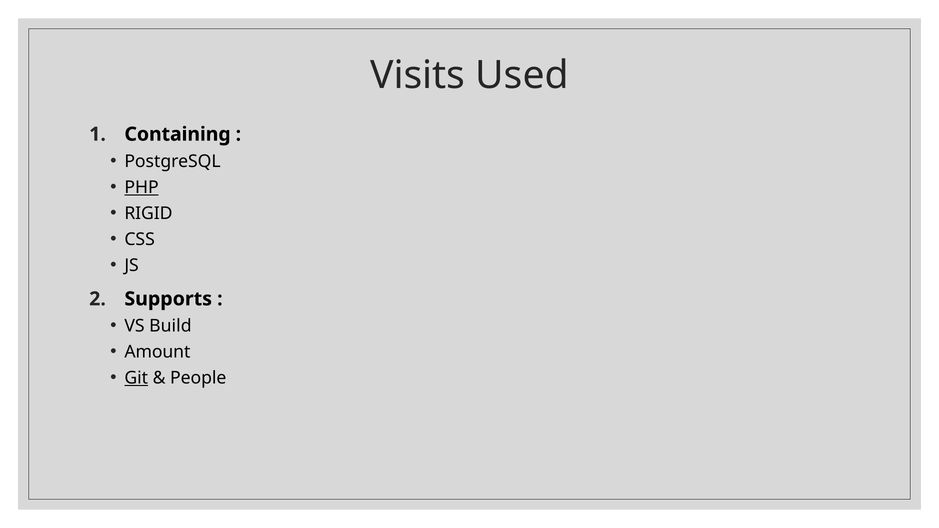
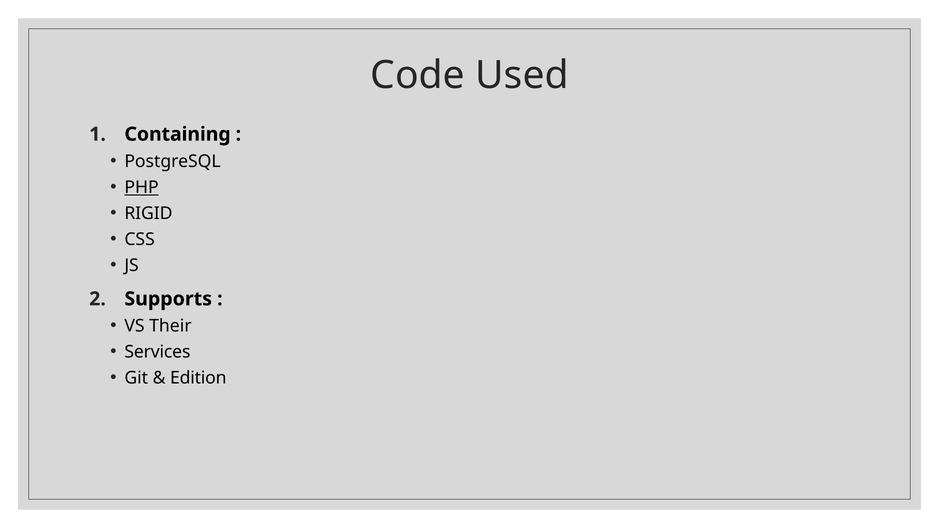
Visits: Visits -> Code
Build: Build -> Their
Amount: Amount -> Services
Git underline: present -> none
People: People -> Edition
